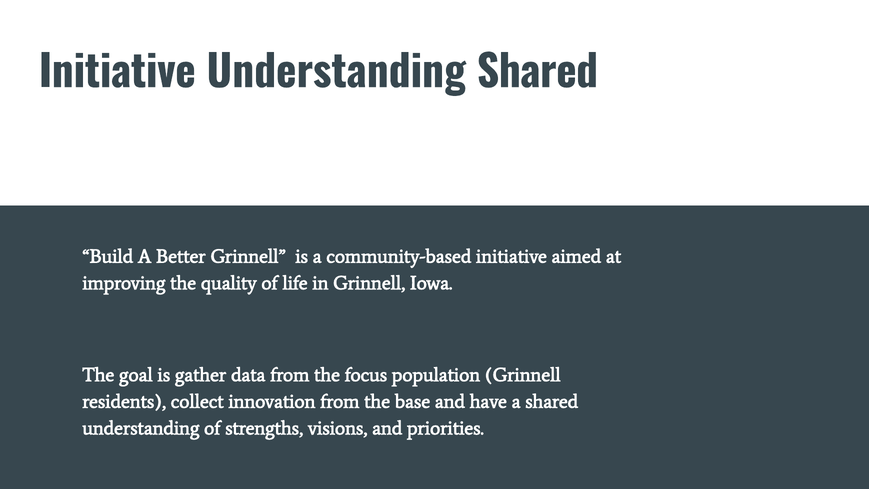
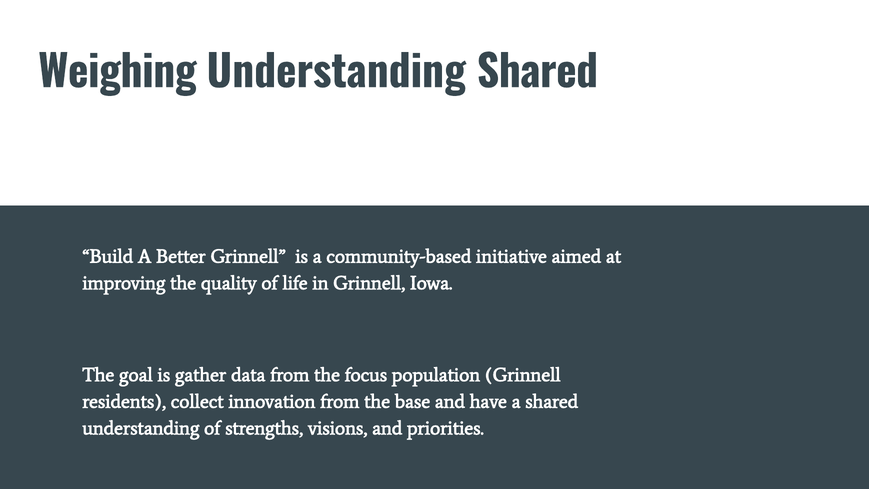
Initiative at (117, 73): Initiative -> Weighing
